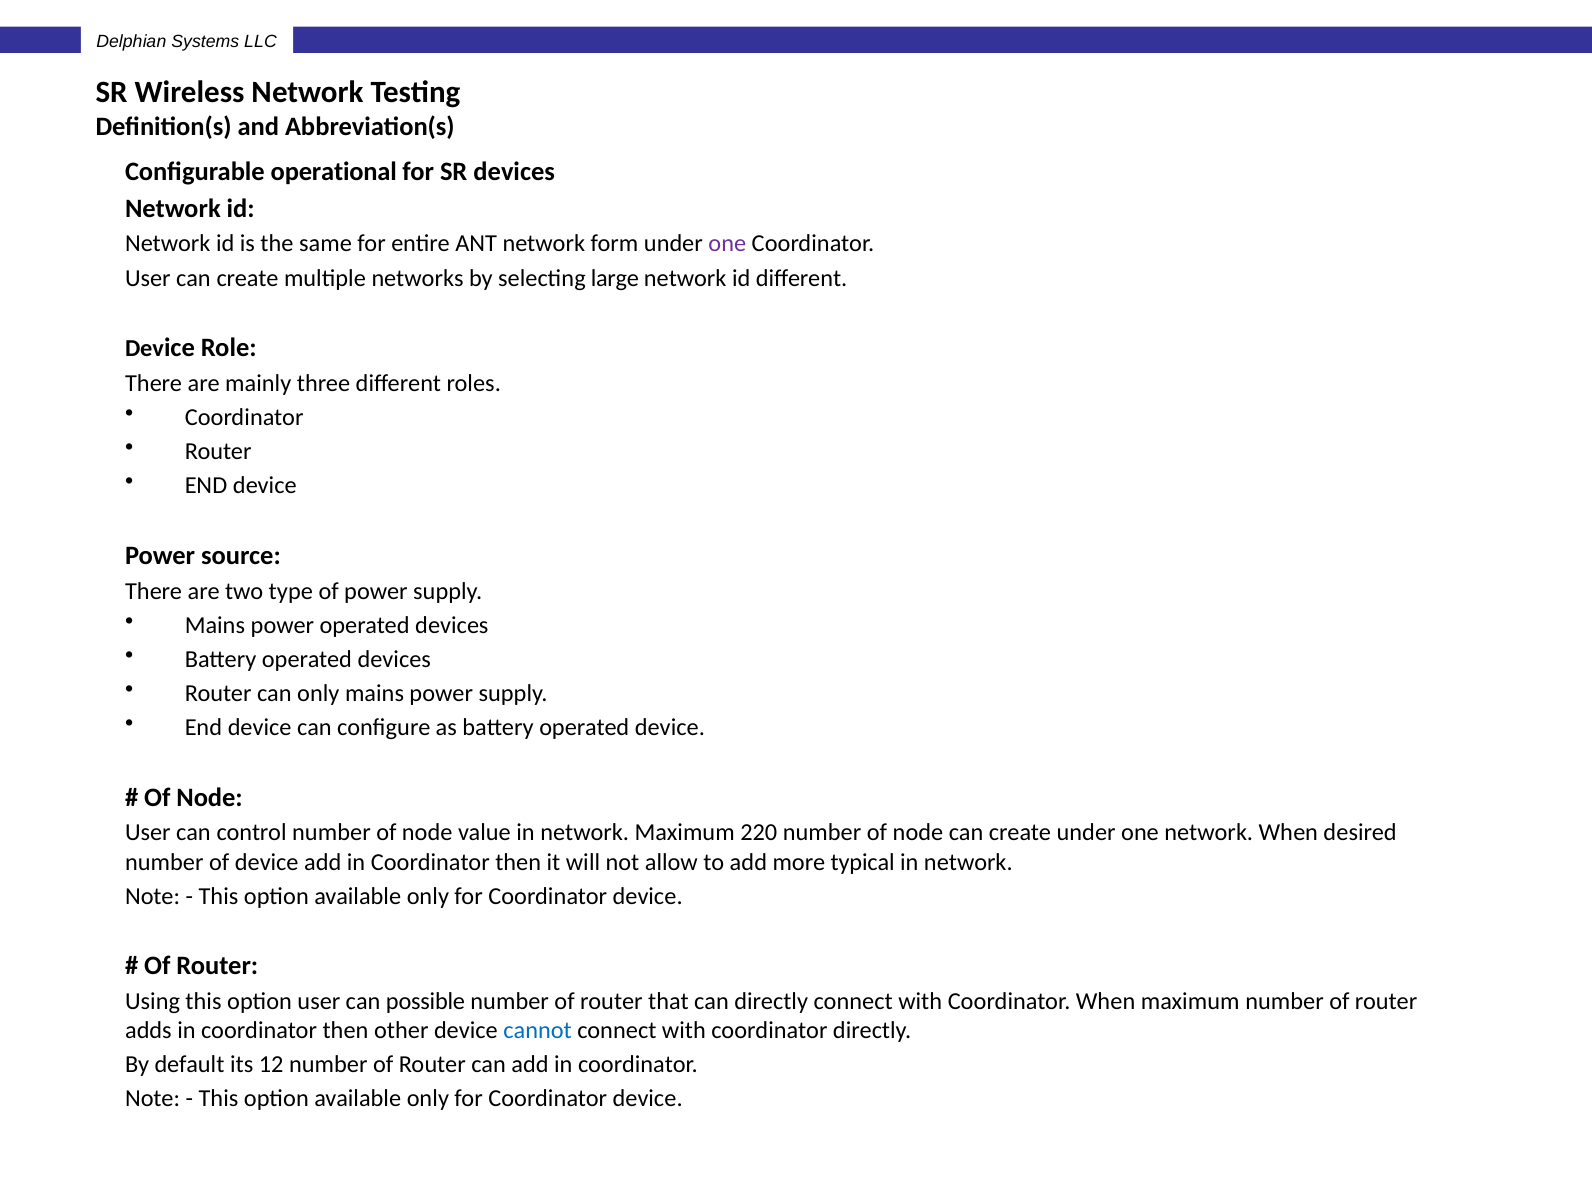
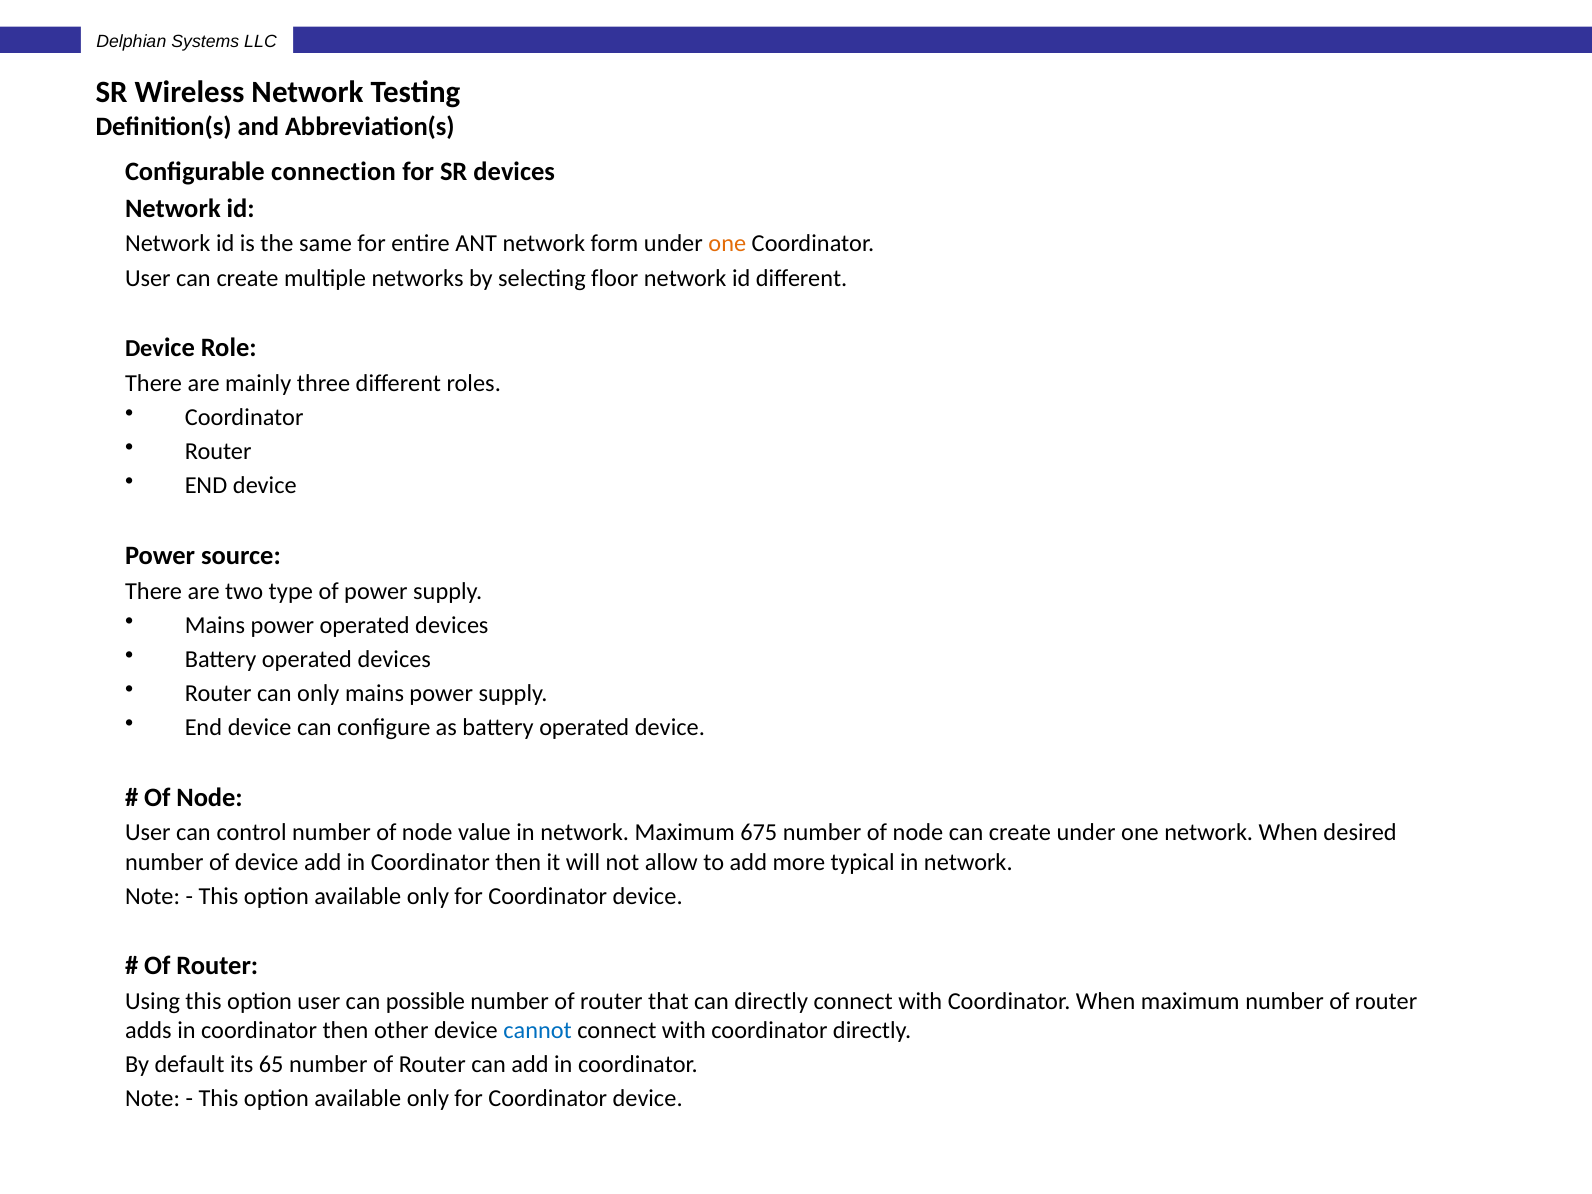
operational: operational -> connection
one at (727, 244) colour: purple -> orange
large: large -> floor
220: 220 -> 675
12: 12 -> 65
